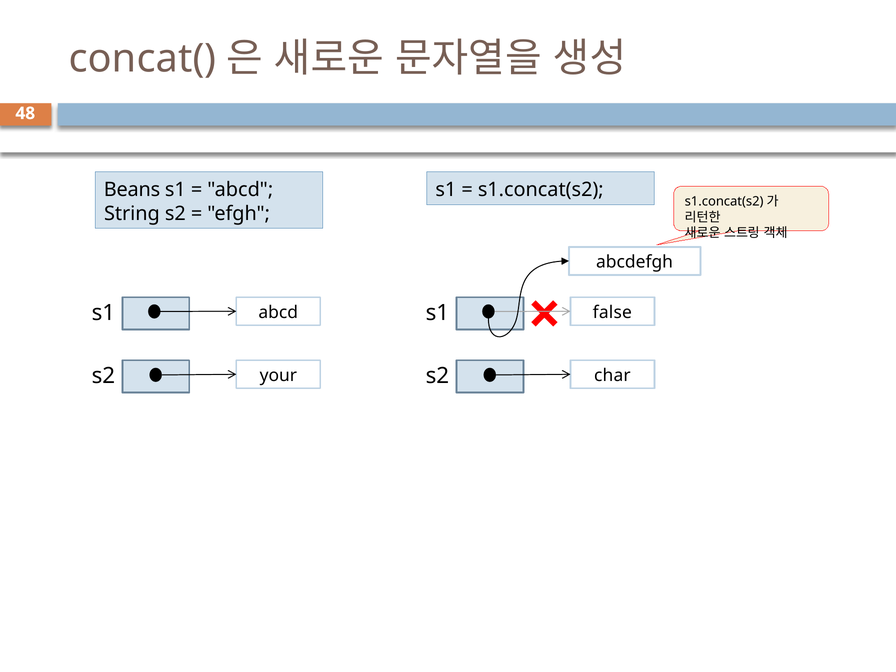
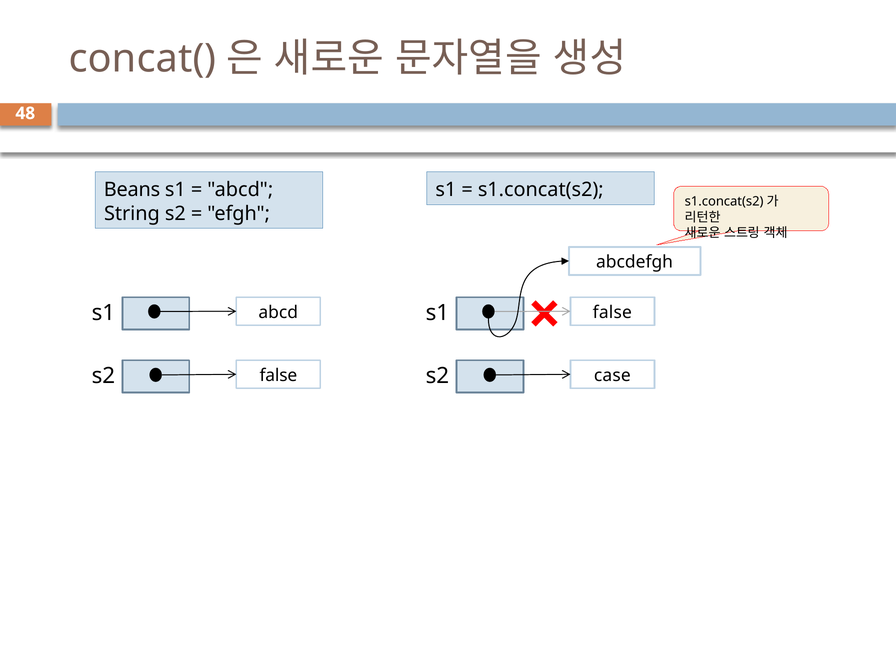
s2 your: your -> false
char: char -> case
